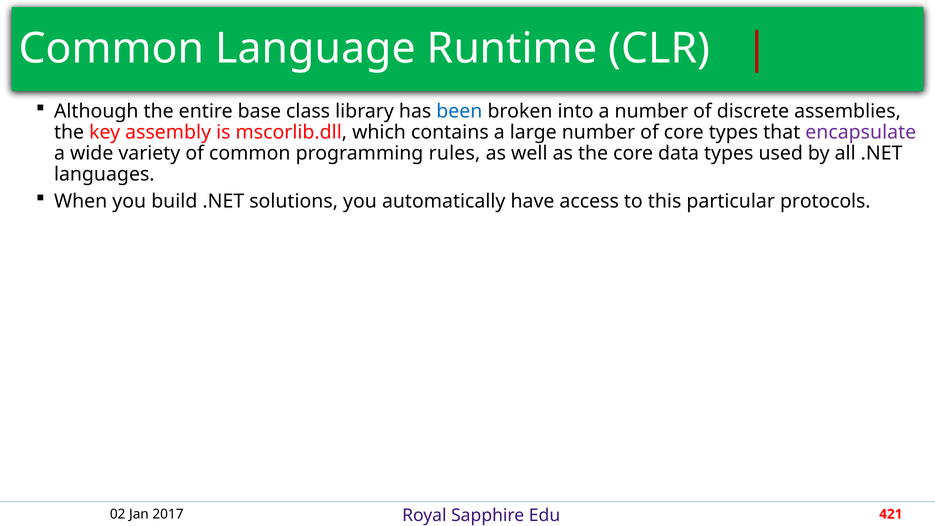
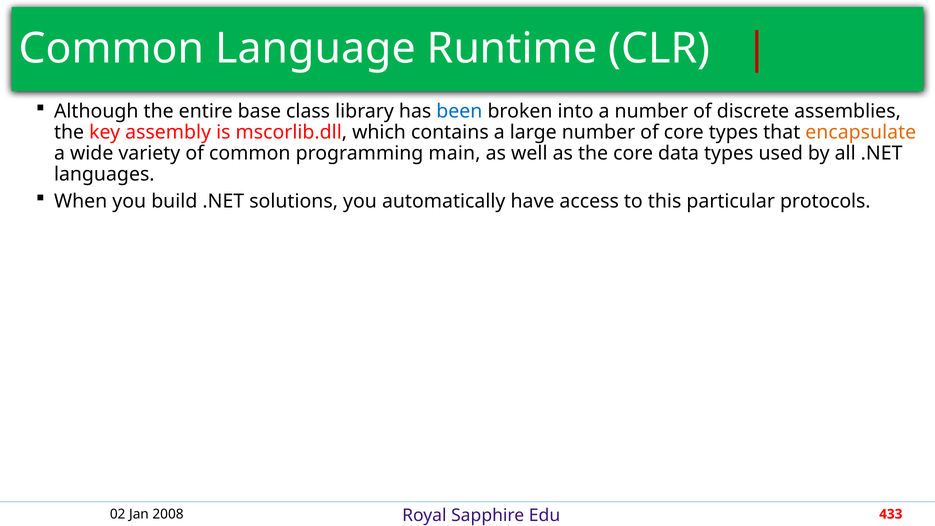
encapsulate colour: purple -> orange
rules: rules -> main
2017: 2017 -> 2008
421: 421 -> 433
